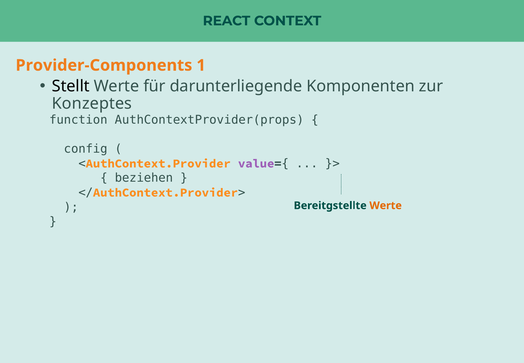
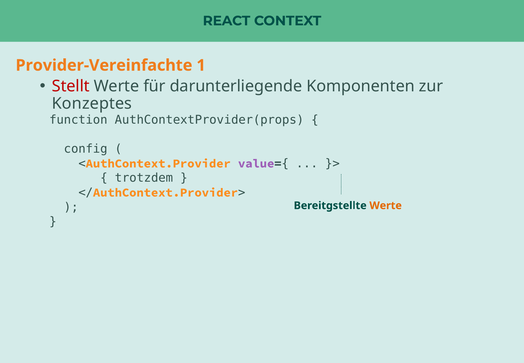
Provider-Components: Provider-Components -> Provider-Vereinfachte
Stellt colour: black -> red
beziehen: beziehen -> trotzdem
